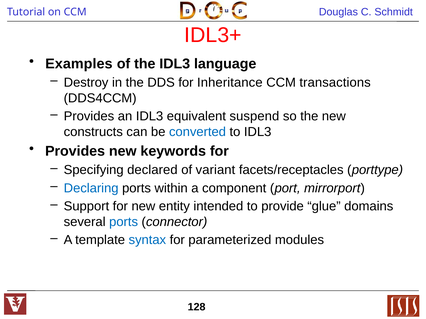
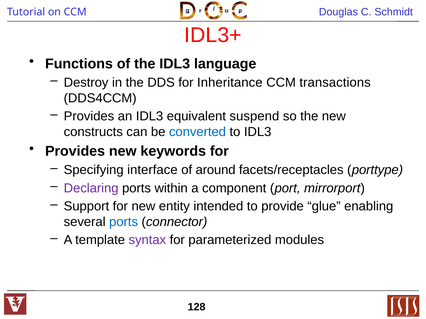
Examples: Examples -> Functions
declared: declared -> interface
variant: variant -> around
Declaring colour: blue -> purple
domains: domains -> enabling
syntax colour: blue -> purple
